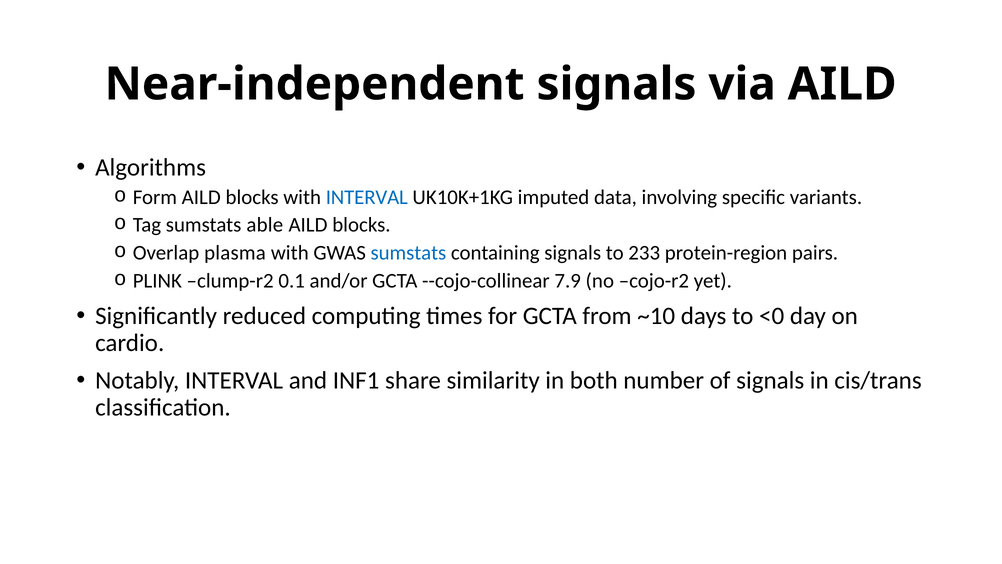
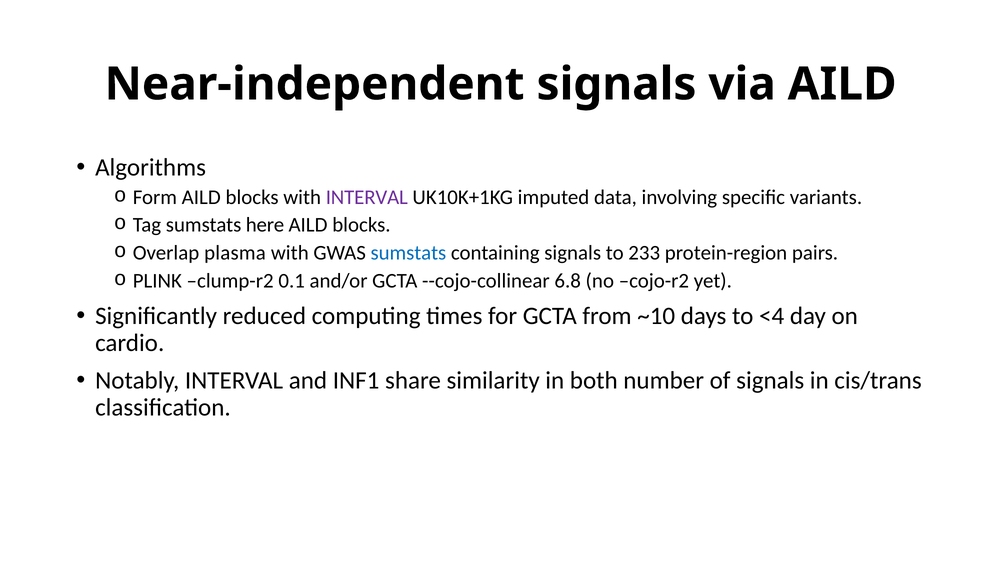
INTERVAL at (367, 197) colour: blue -> purple
able: able -> here
7.9: 7.9 -> 6.8
<0: <0 -> <4
